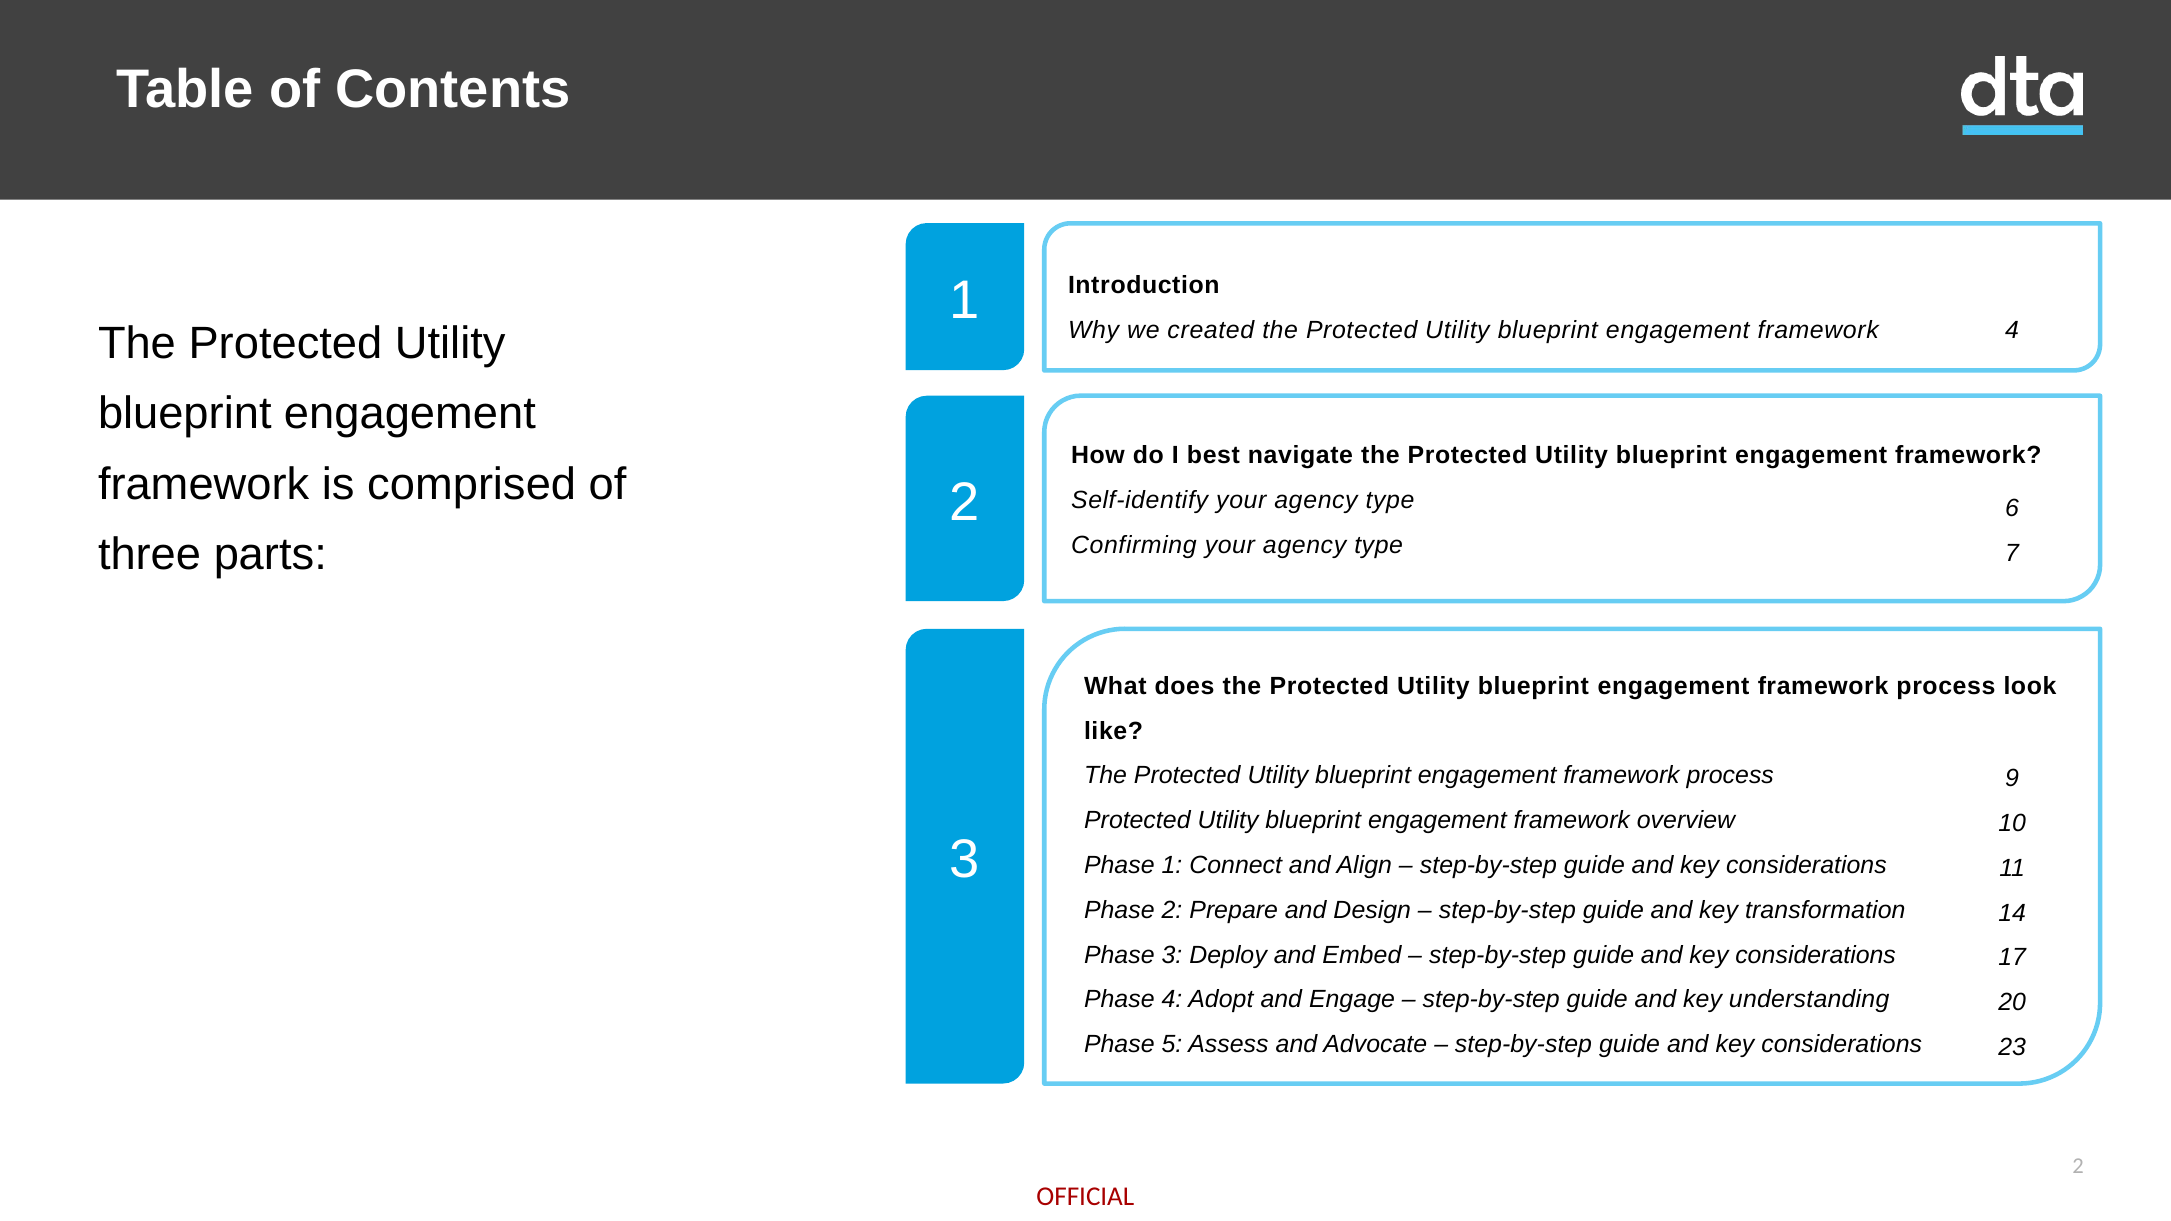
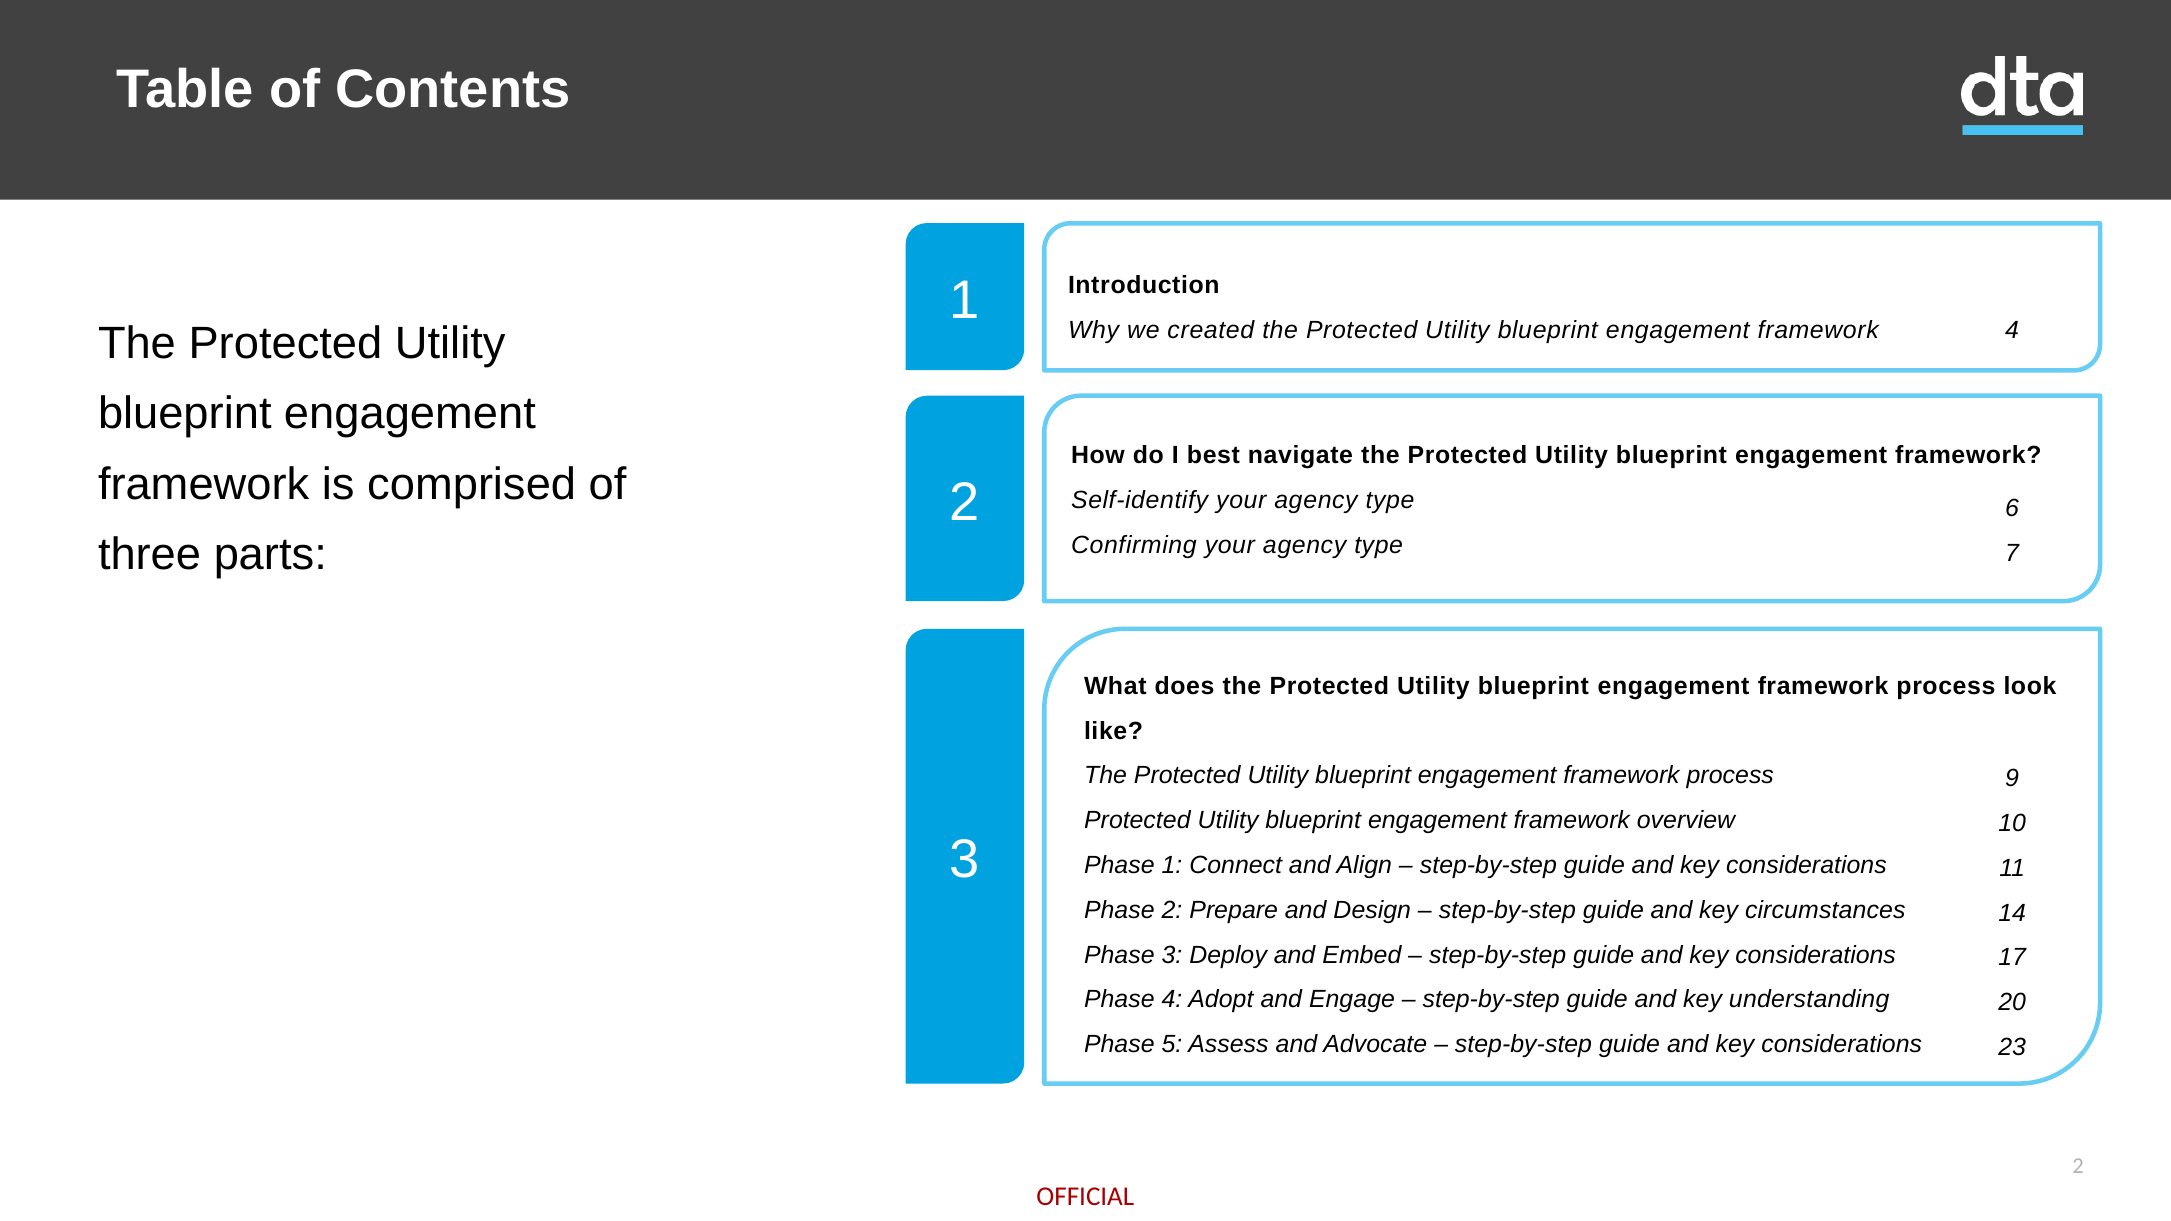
transformation: transformation -> circumstances
